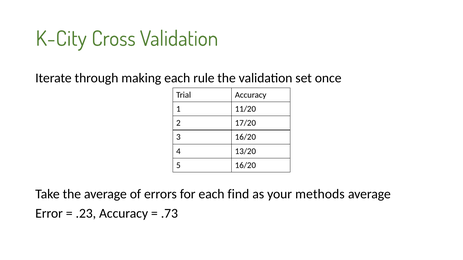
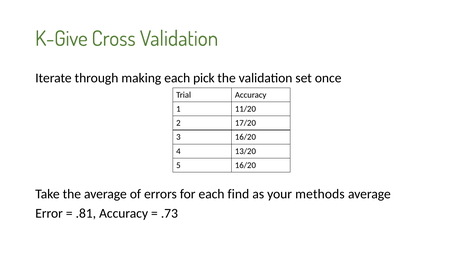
K-City: K-City -> K-Give
rule: rule -> pick
.23: .23 -> .81
